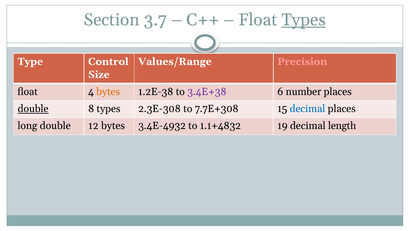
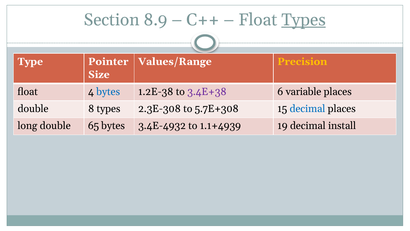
3.7: 3.7 -> 8.9
Control: Control -> Pointer
Precision colour: pink -> yellow
bytes at (108, 92) colour: orange -> blue
number: number -> variable
double at (33, 109) underline: present -> none
7.7E+308: 7.7E+308 -> 5.7E+308
12: 12 -> 65
1.1+4832: 1.1+4832 -> 1.1+4939
length: length -> install
